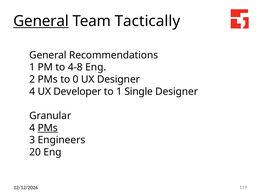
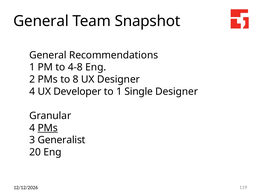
General at (41, 21) underline: present -> none
Tactically: Tactically -> Snapshot
0: 0 -> 8
Engineers: Engineers -> Generalist
